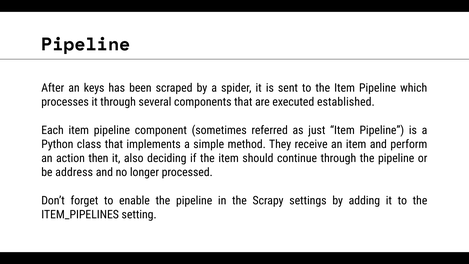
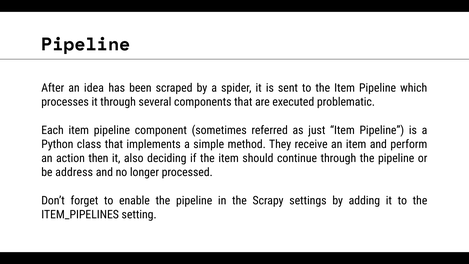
keys: keys -> idea
established: established -> problematic
